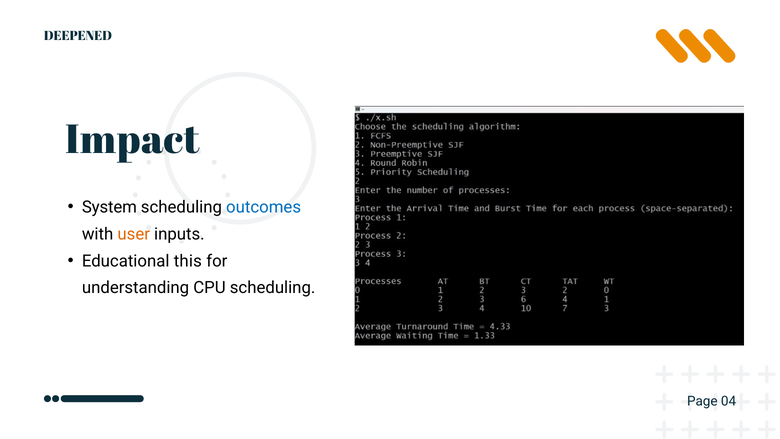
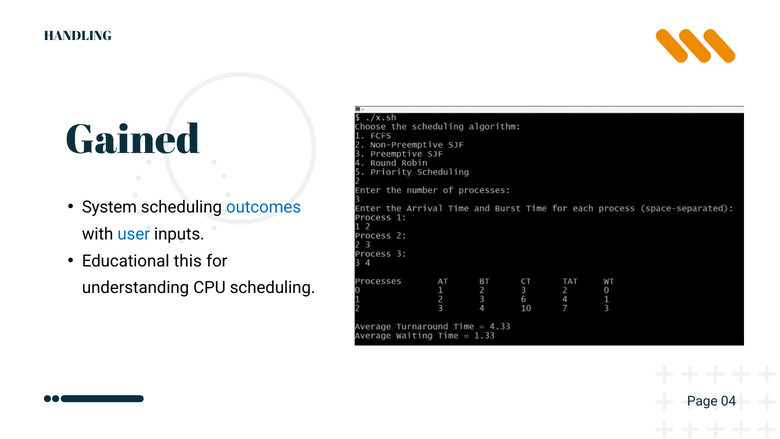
DEEPENED: DEEPENED -> HANDLING
Impact: Impact -> Gained
user colour: orange -> blue
